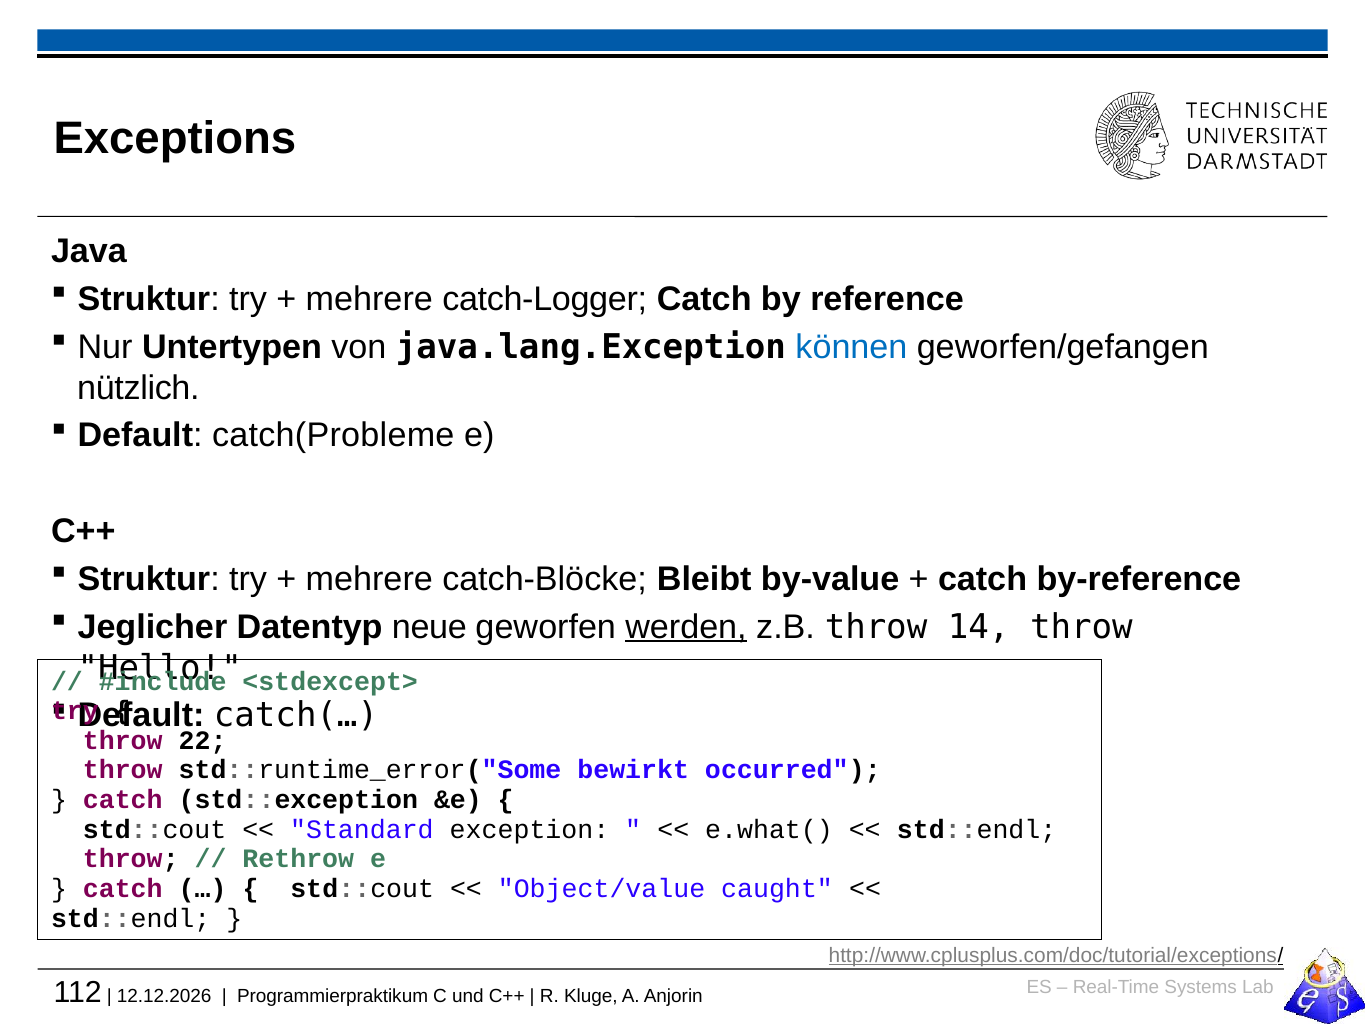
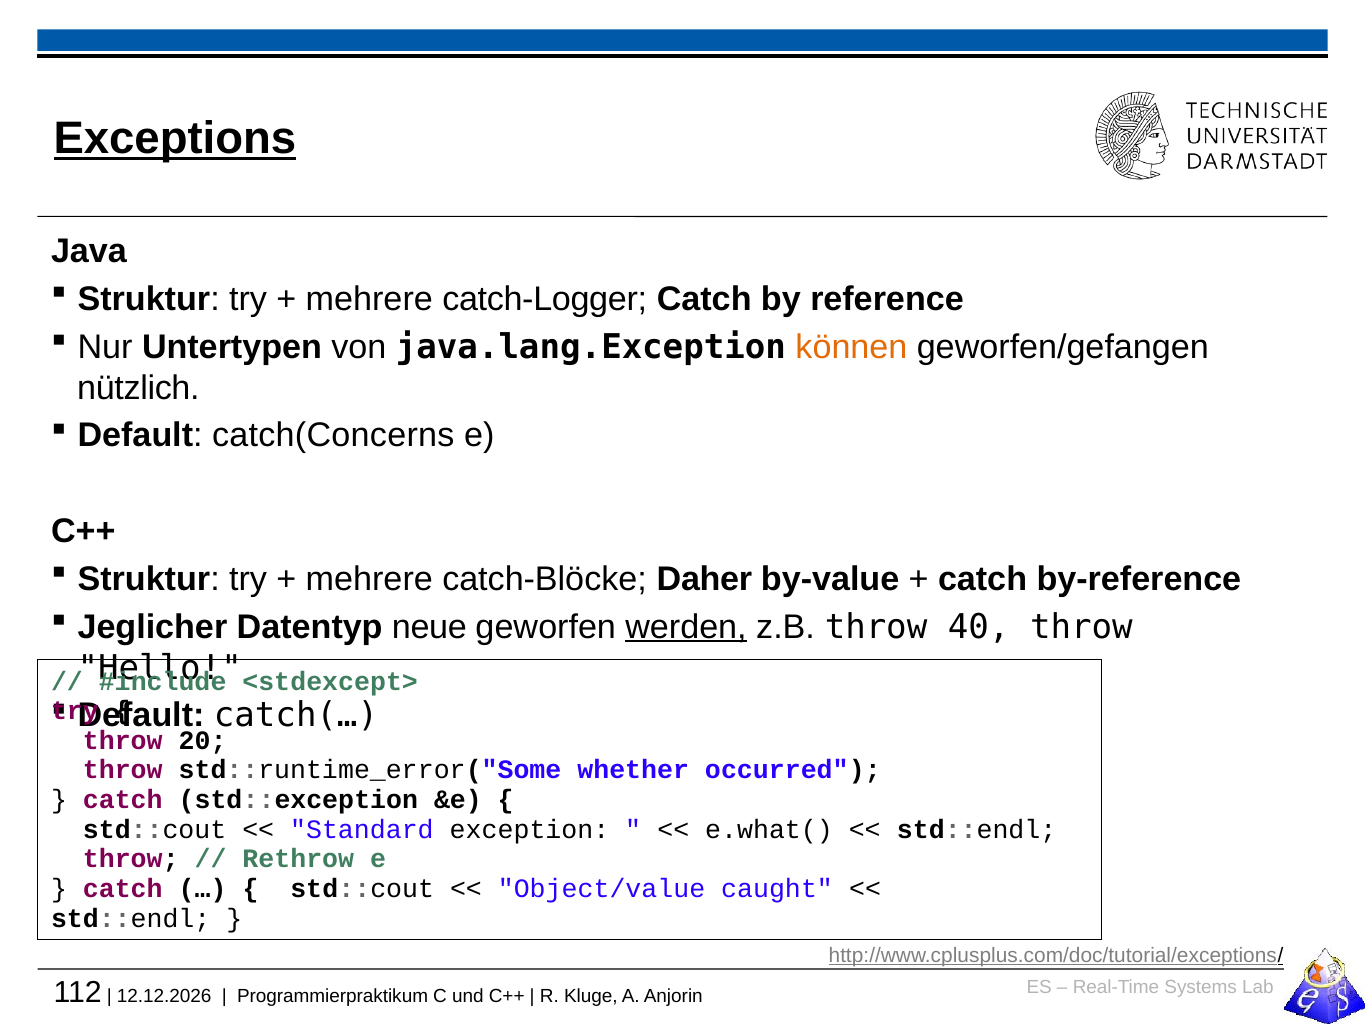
Exceptions underline: none -> present
können colour: blue -> orange
catch(Probleme: catch(Probleme -> catch(Concerns
Bleibt: Bleibt -> Daher
14: 14 -> 40
22: 22 -> 20
bewirkt: bewirkt -> whether
